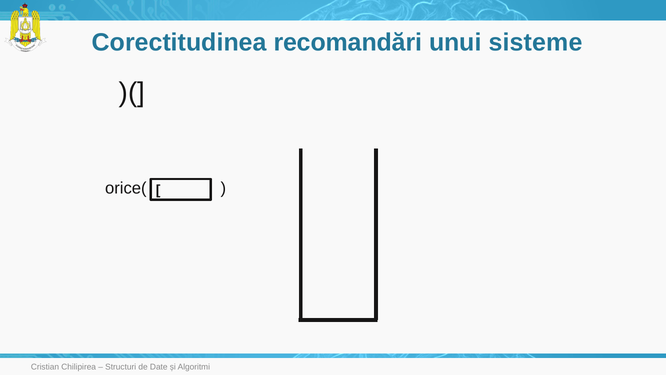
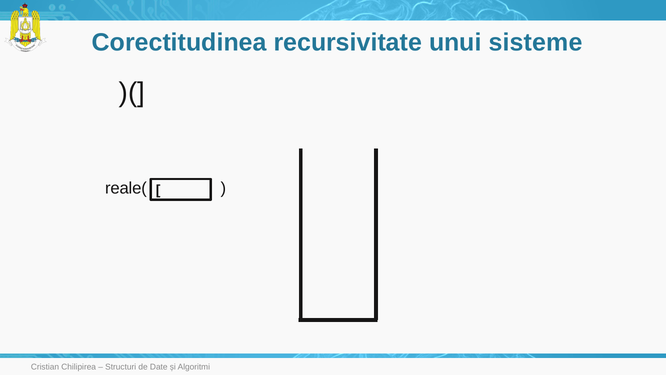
recomandări: recomandări -> recursivitate
orice(: orice( -> reale(
